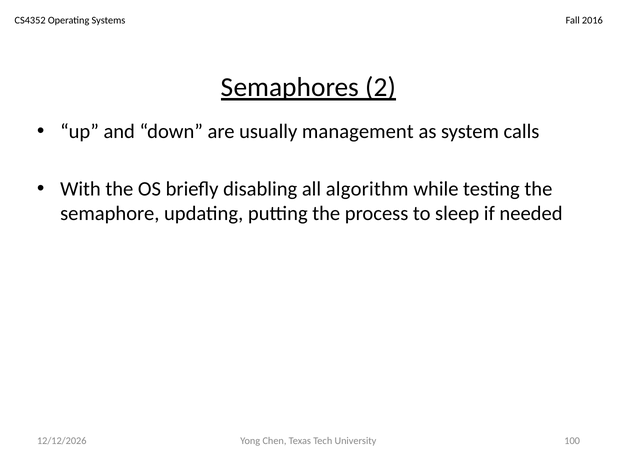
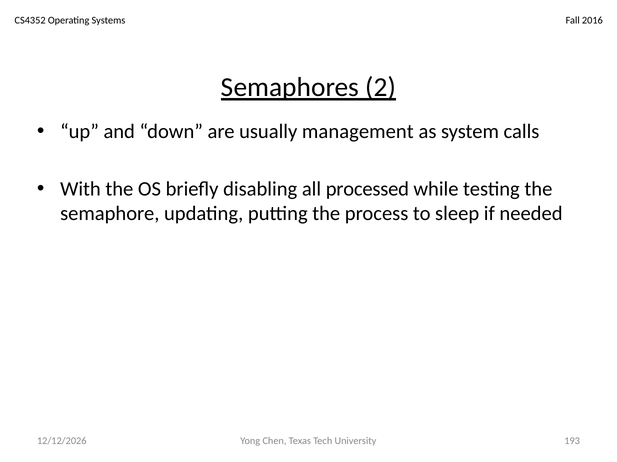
algorithm: algorithm -> processed
100: 100 -> 193
